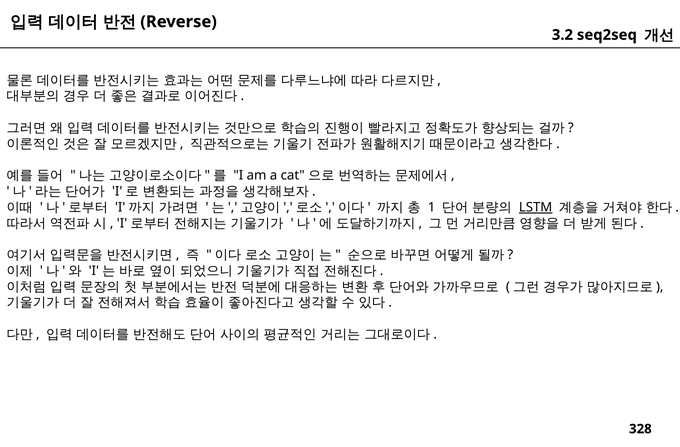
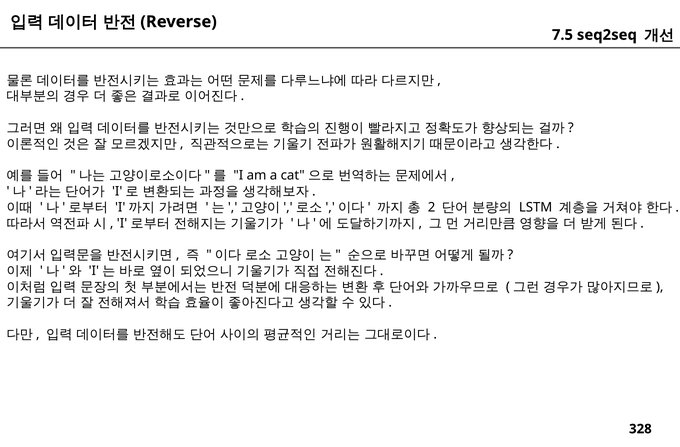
3.2: 3.2 -> 7.5
1: 1 -> 2
LSTM underline: present -> none
